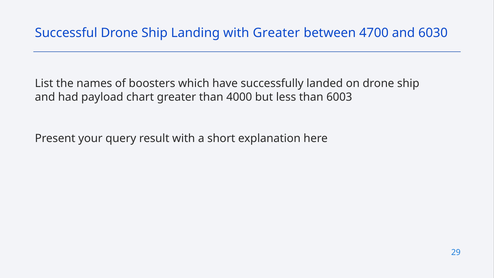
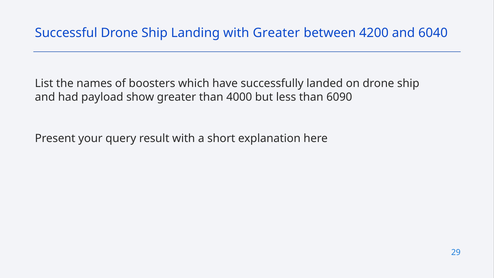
4700: 4700 -> 4200
6030: 6030 -> 6040
chart: chart -> show
6003: 6003 -> 6090
